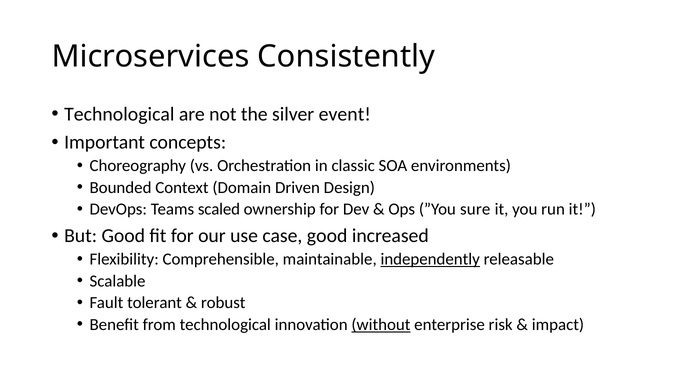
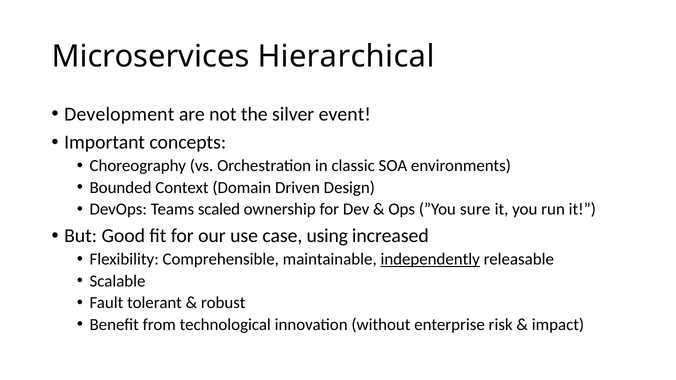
Consistently: Consistently -> Hierarchical
Technological at (119, 114): Technological -> Development
case good: good -> using
without underline: present -> none
